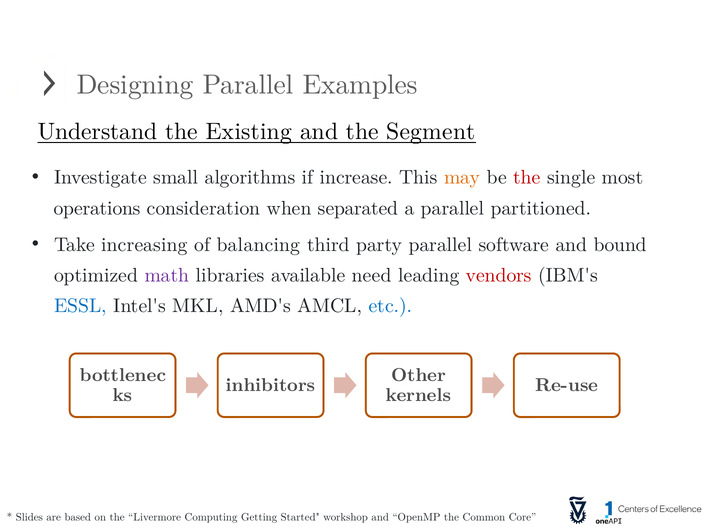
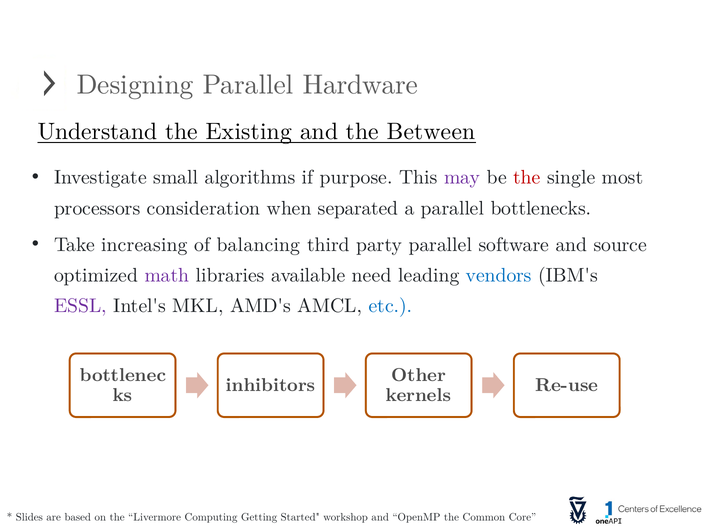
Examples: Examples -> Hardware
Segment: Segment -> Between
increase: increase -> purpose
may colour: orange -> purple
operations: operations -> processors
partitioned: partitioned -> bottlenecks
bound: bound -> source
vendors colour: red -> blue
ESSL colour: blue -> purple
